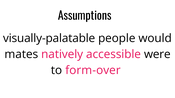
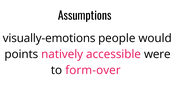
visually-palatable: visually-palatable -> visually-emotions
mates: mates -> points
